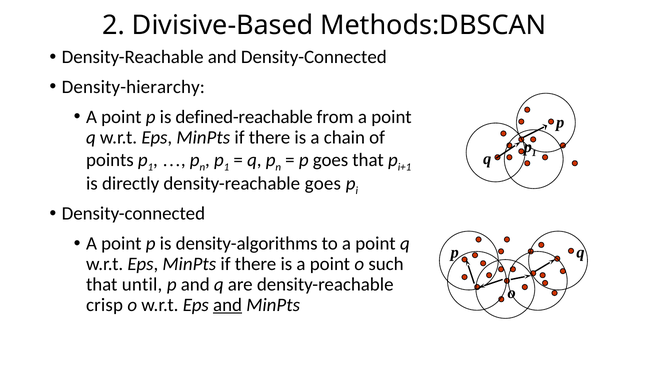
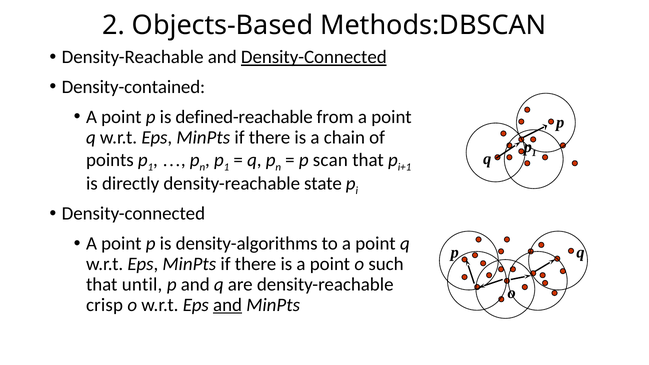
Divisive-Based: Divisive-Based -> Objects-Based
Density-Connected at (314, 57) underline: none -> present
Density-hierarchy: Density-hierarchy -> Density-contained
p goes: goes -> scan
density-reachable goes: goes -> state
